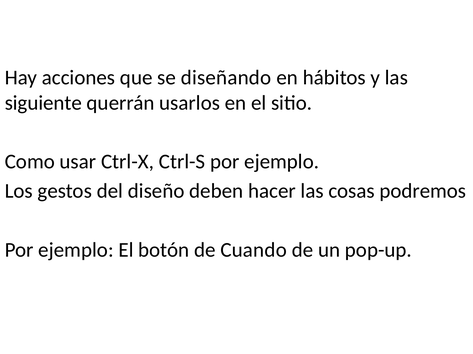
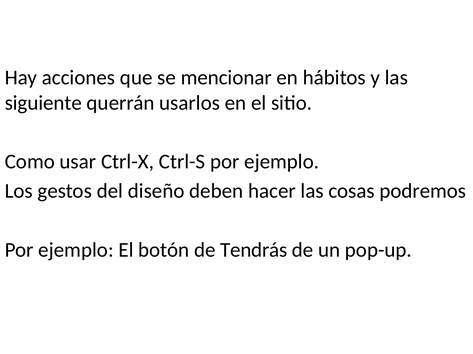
diseñando: diseñando -> mencionar
Cuando: Cuando -> Tendrás
